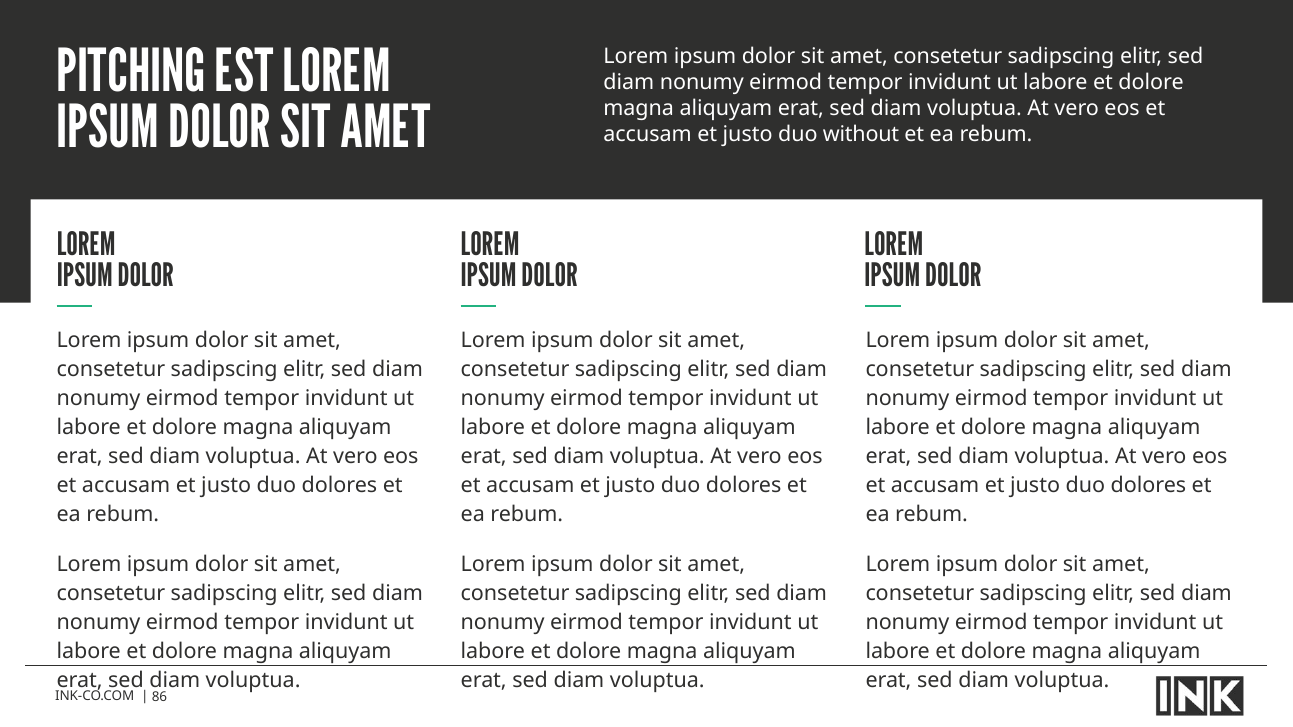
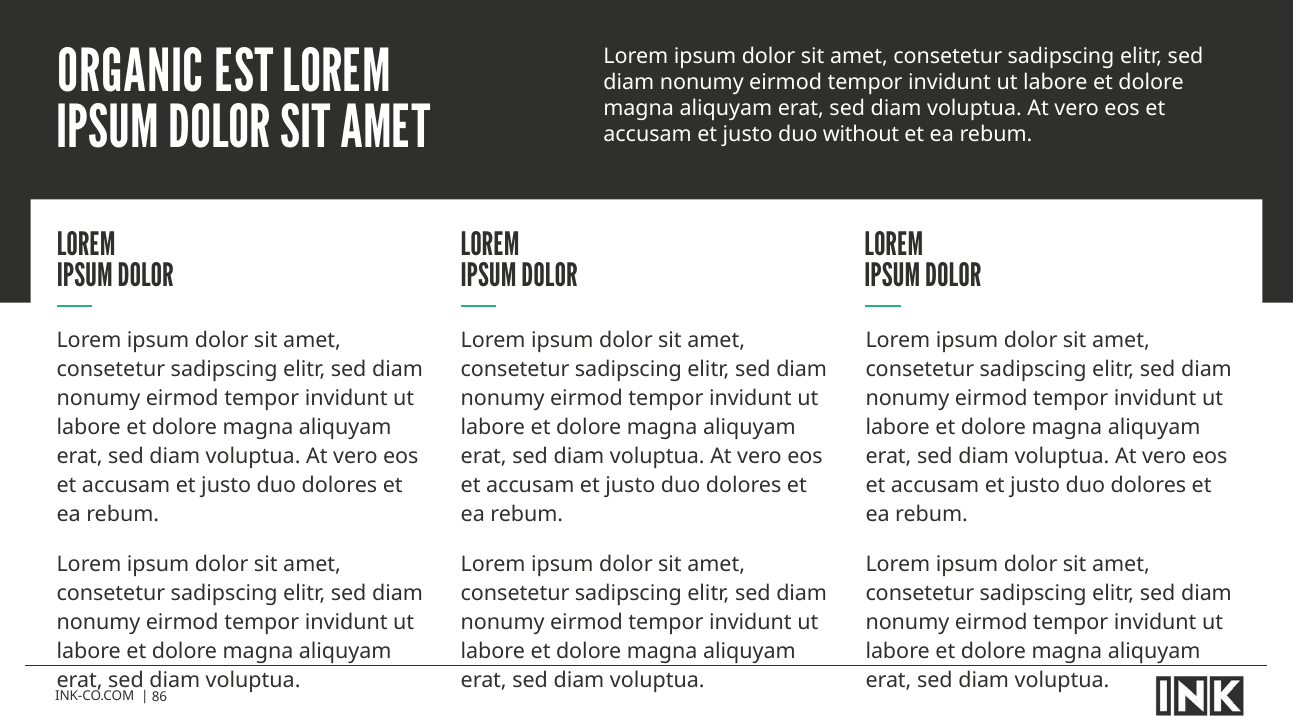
PITCHING: PITCHING -> ORGANIC
